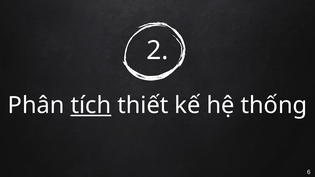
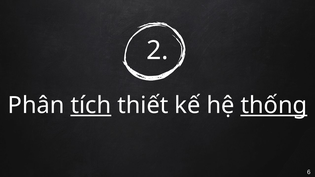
thống underline: none -> present
